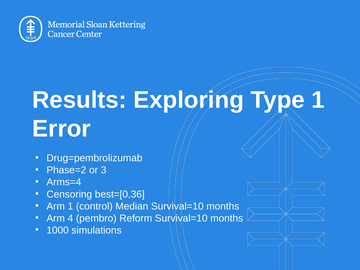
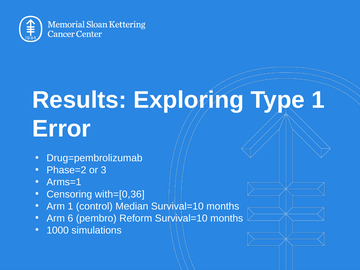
Arms=4: Arms=4 -> Arms=1
best=[0,36: best=[0,36 -> with=[0,36
4: 4 -> 6
